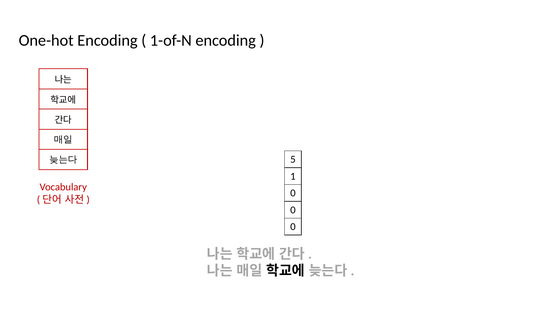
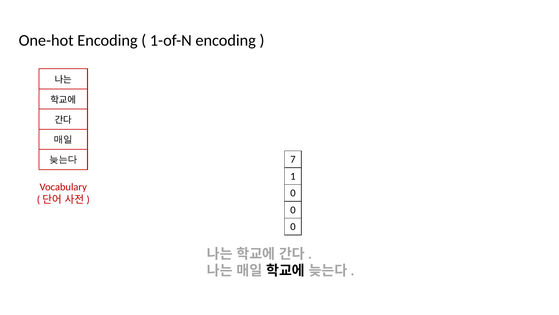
5: 5 -> 7
